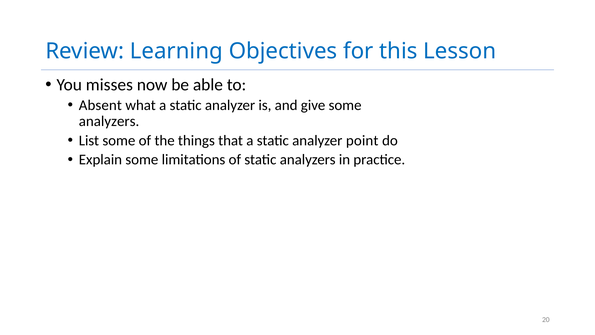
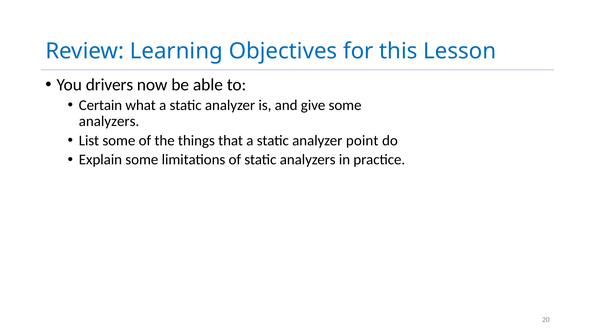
misses: misses -> drivers
Absent: Absent -> Certain
